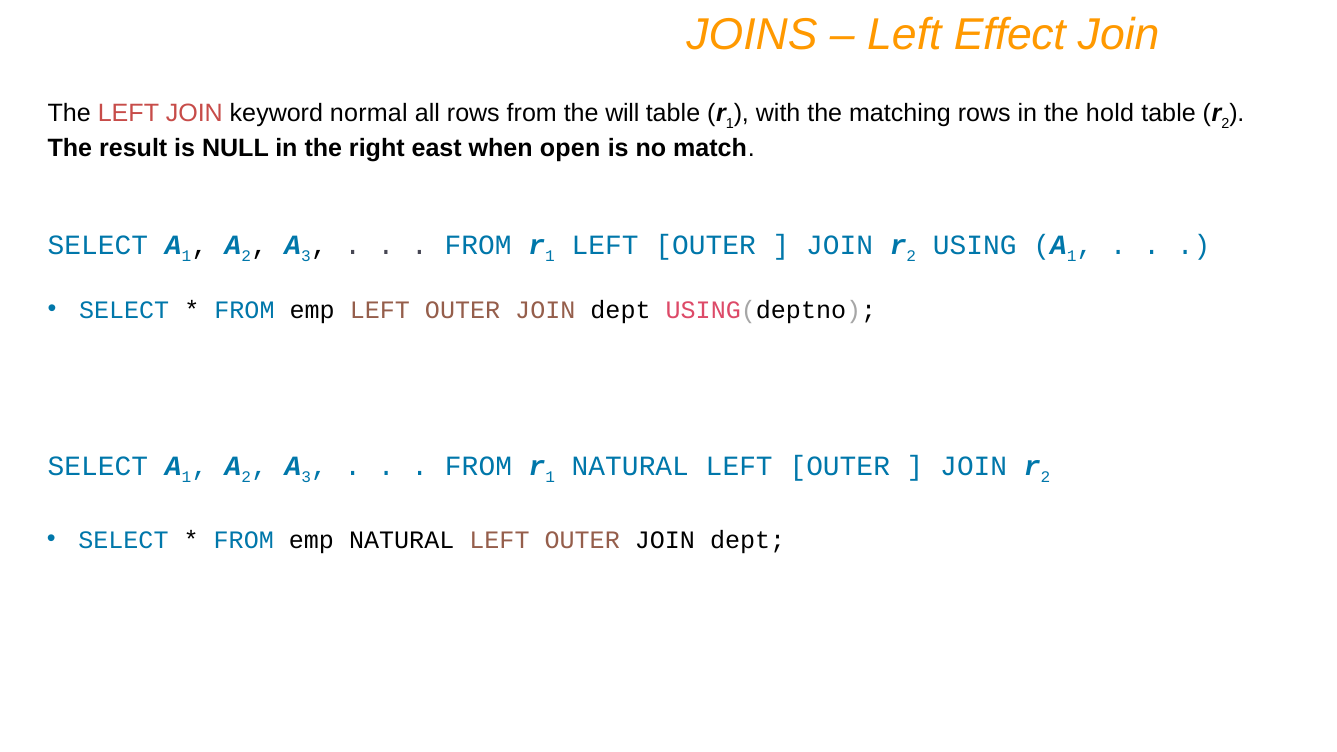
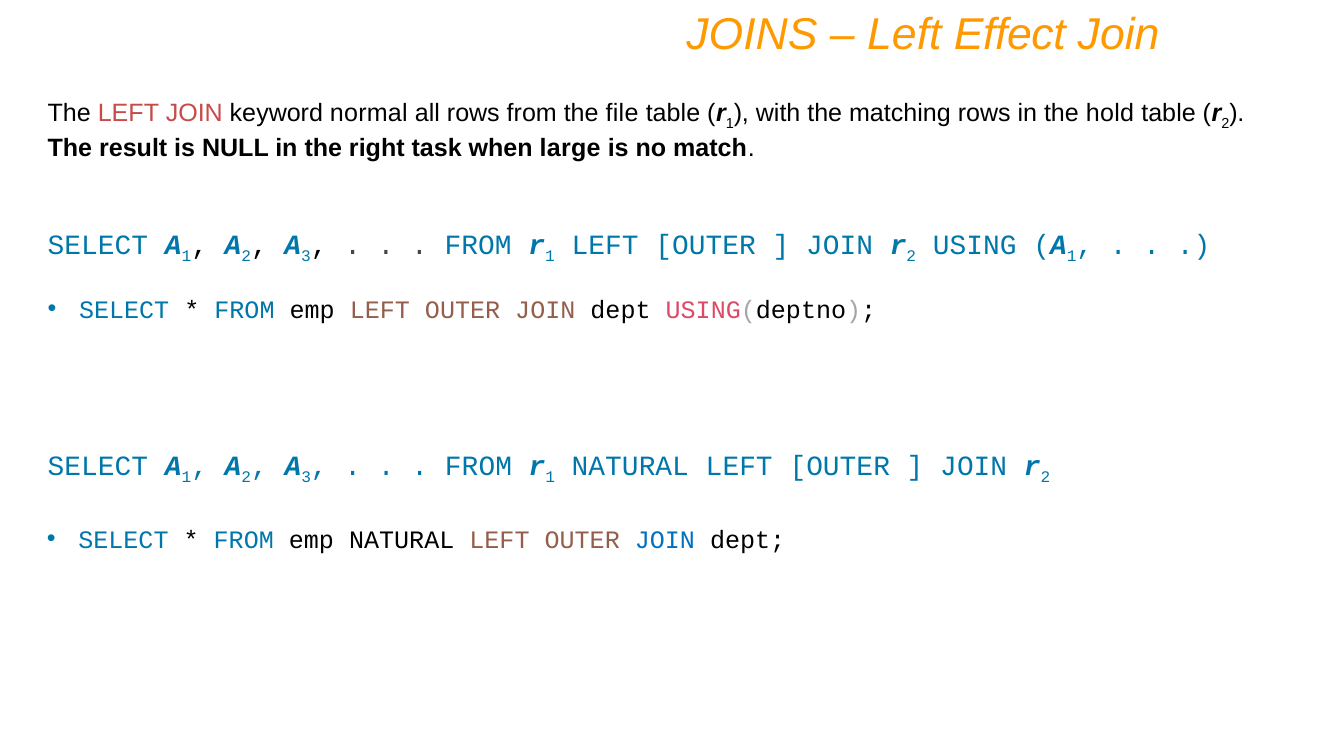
will: will -> file
east: east -> task
open: open -> large
JOIN at (665, 540) colour: black -> blue
